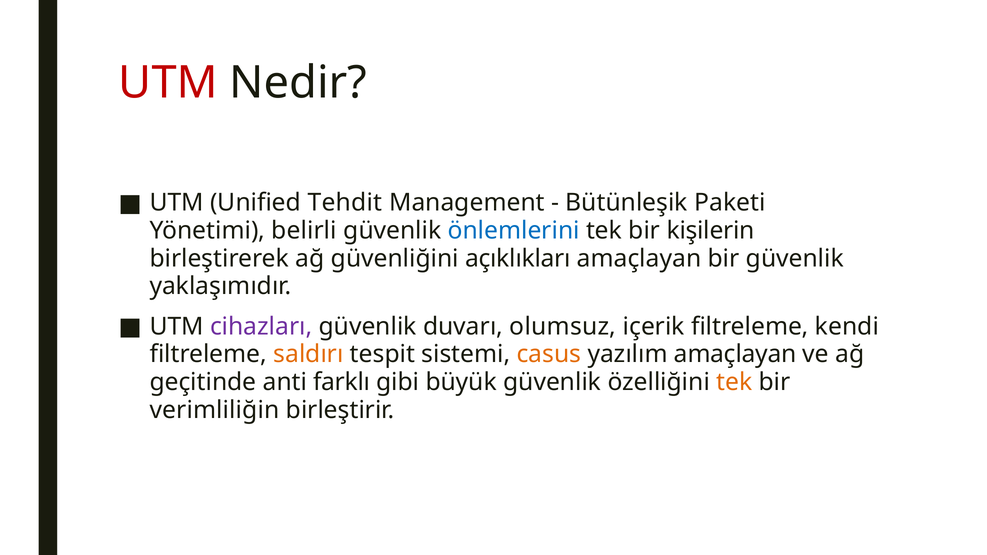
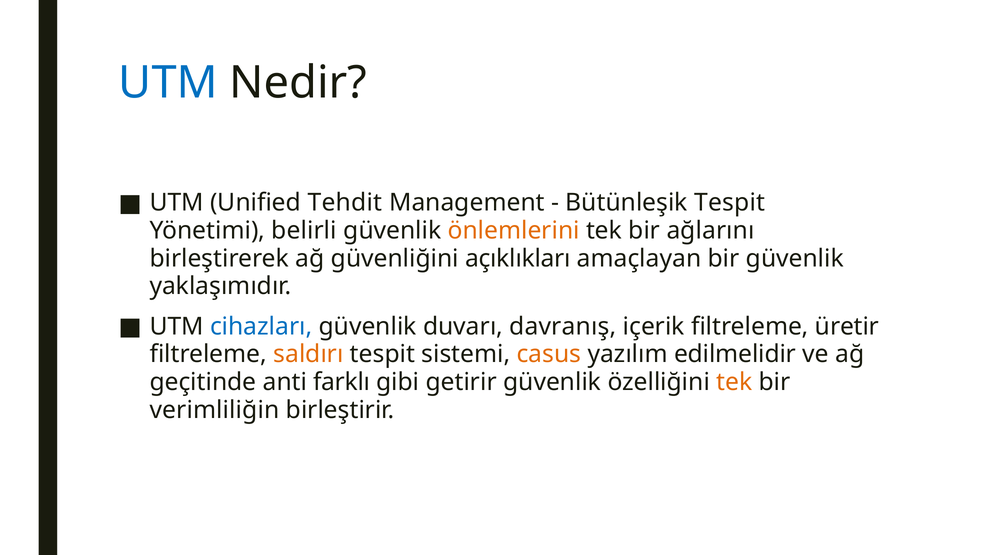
UTM at (168, 83) colour: red -> blue
Bütünleşik Paketi: Paketi -> Tespit
önlemlerini colour: blue -> orange
kişilerin: kişilerin -> ağlarını
cihazları colour: purple -> blue
olumsuz: olumsuz -> davranış
kendi: kendi -> üretir
yazılım amaçlayan: amaçlayan -> edilmelidir
büyük: büyük -> getirir
